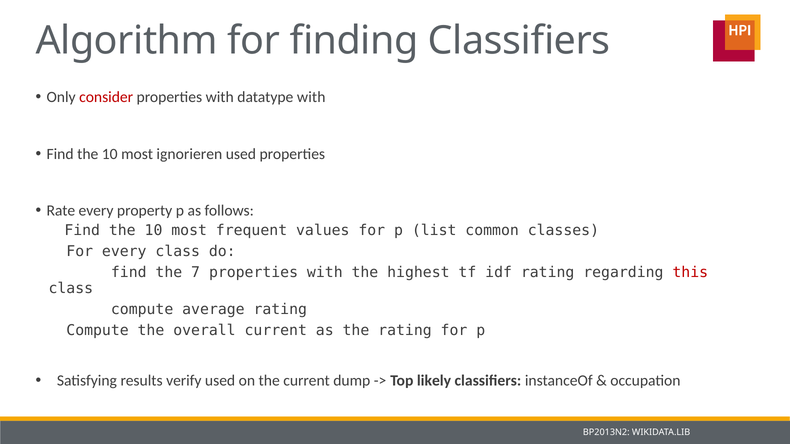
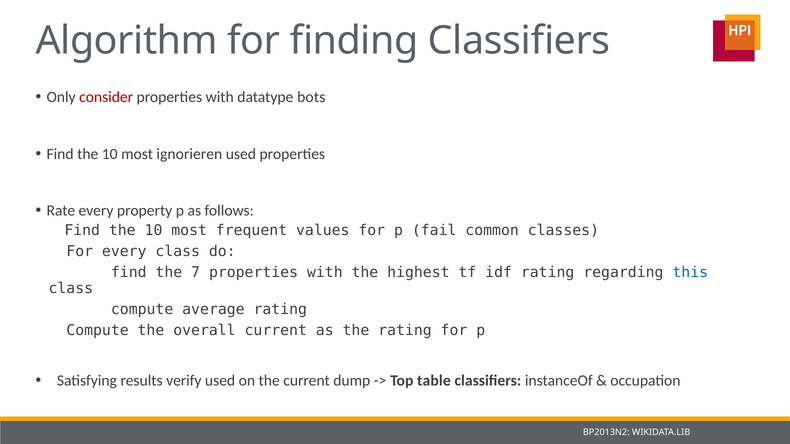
datatype with: with -> bots
list: list -> fail
this colour: red -> blue
likely: likely -> table
